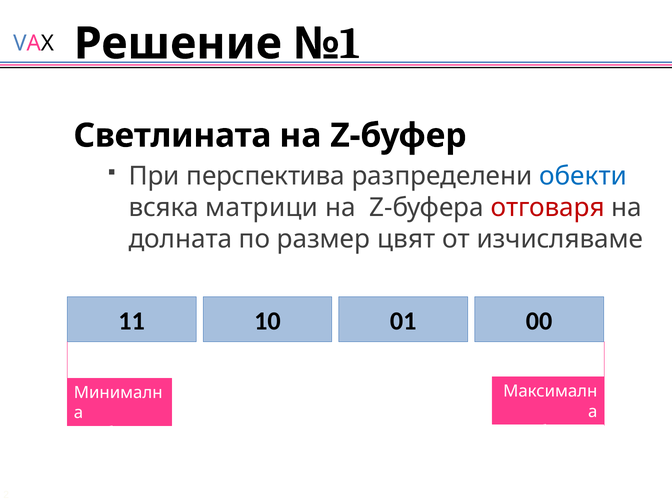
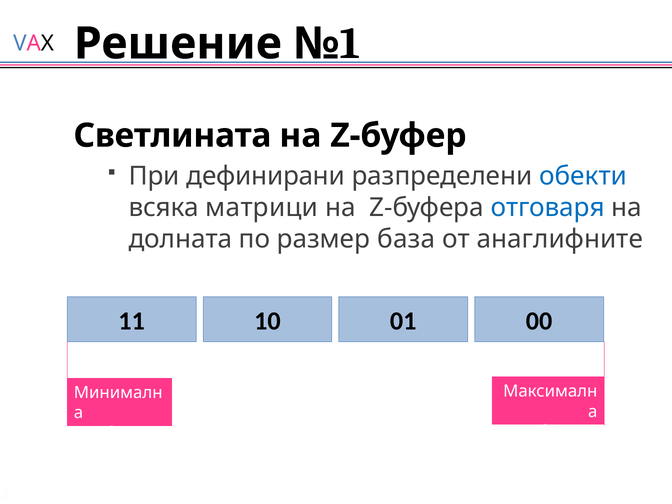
перспектива: перспектива -> дефинирани
отговаря colour: red -> blue
цвят: цвят -> база
изчисляваме: изчисляваме -> анаглифните
